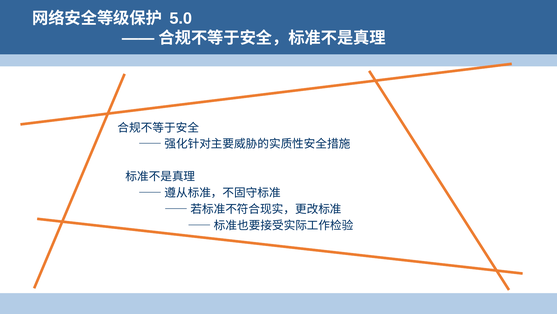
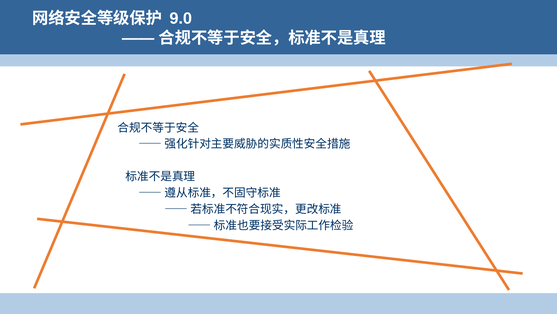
5.0: 5.0 -> 9.0
